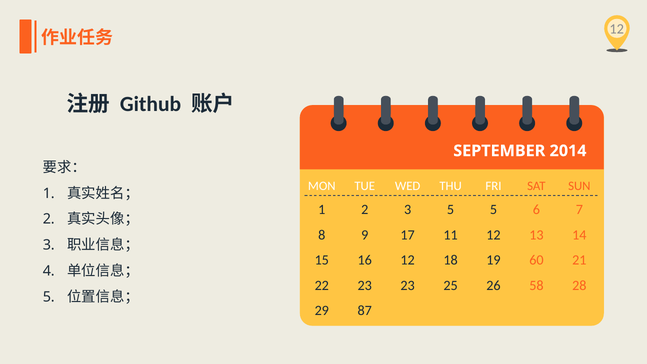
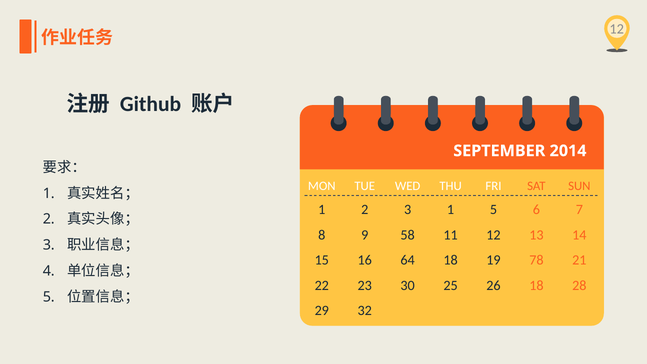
3 5: 5 -> 1
17: 17 -> 58
16 12: 12 -> 64
60: 60 -> 78
23 23: 23 -> 30
26 58: 58 -> 18
87: 87 -> 32
